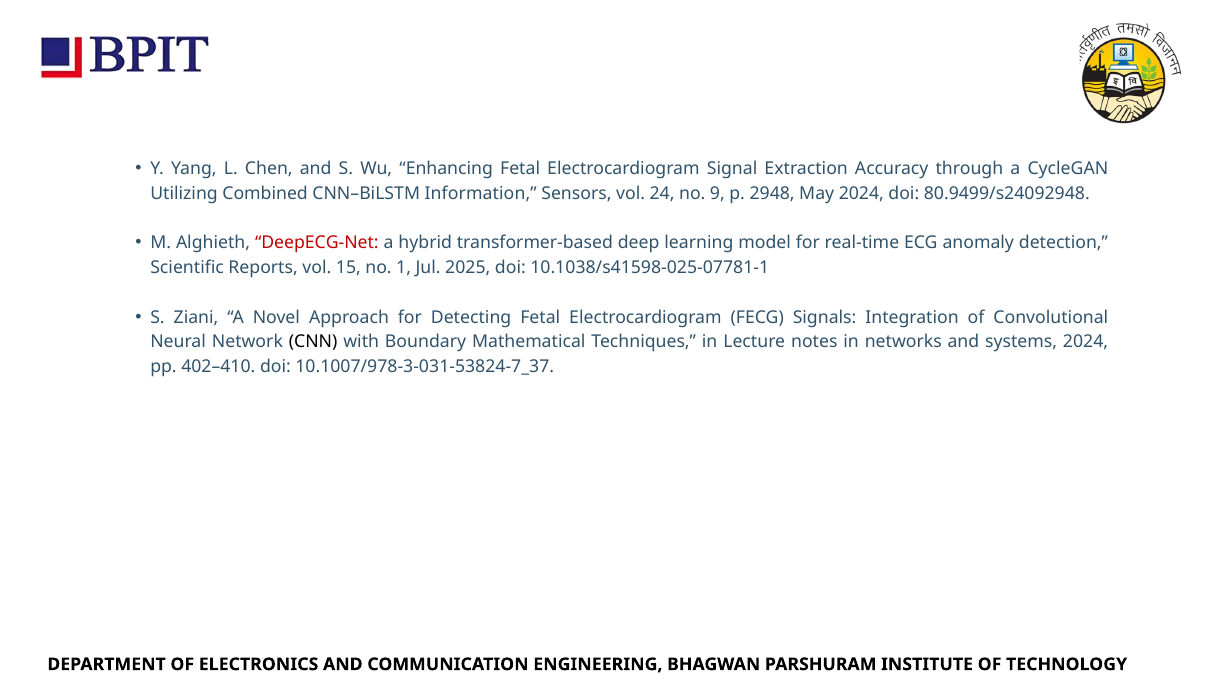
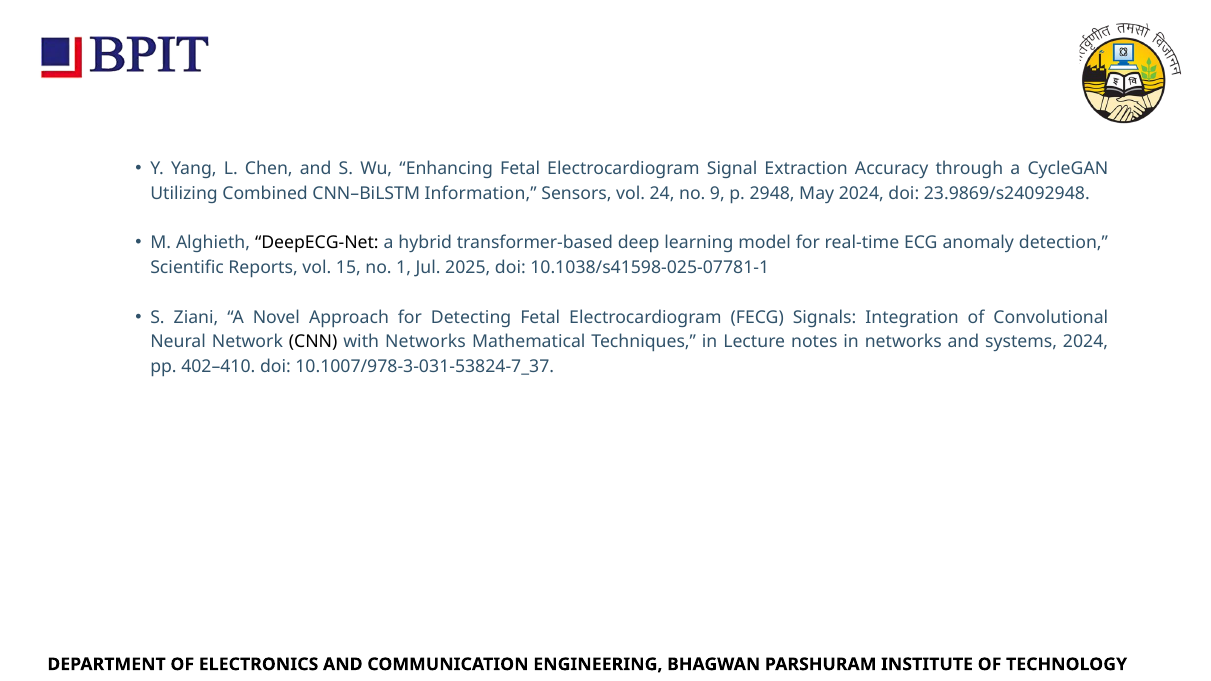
80.9499/s24092948: 80.9499/s24092948 -> 23.9869/s24092948
DeepECG-Net colour: red -> black
with Boundary: Boundary -> Networks
